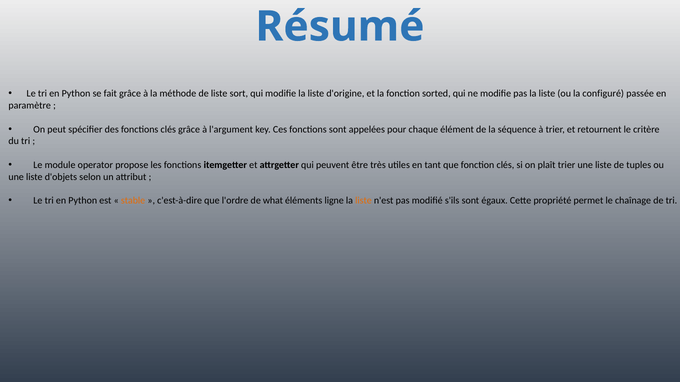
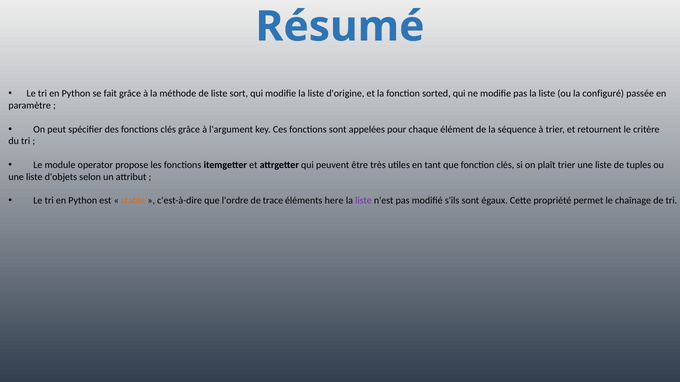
what: what -> trace
ligne: ligne -> here
liste at (363, 201) colour: orange -> purple
